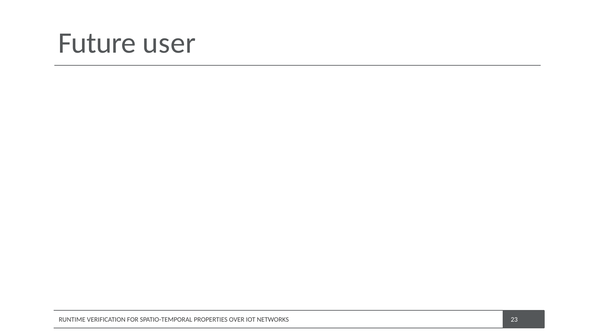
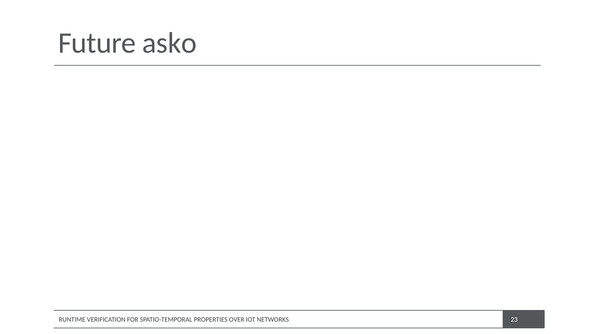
user: user -> asko
